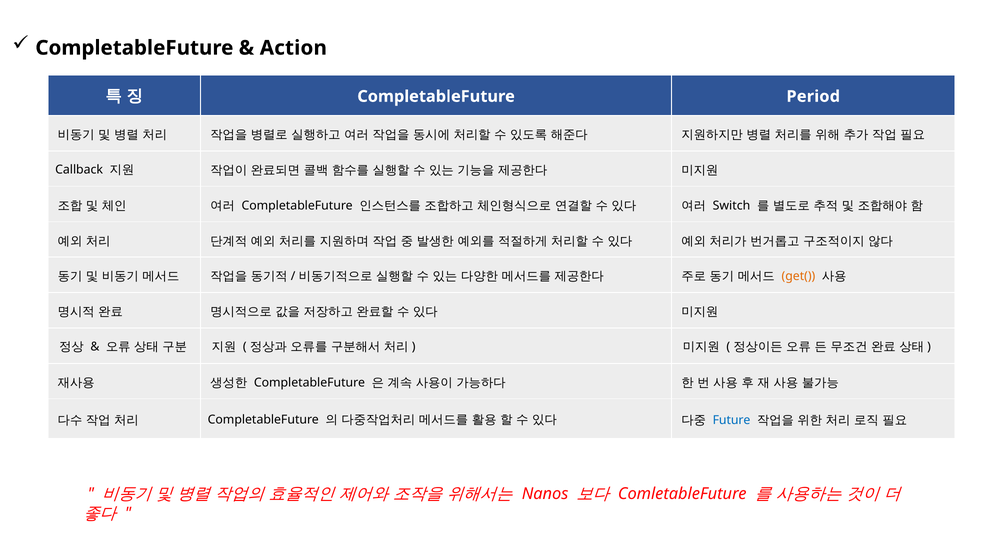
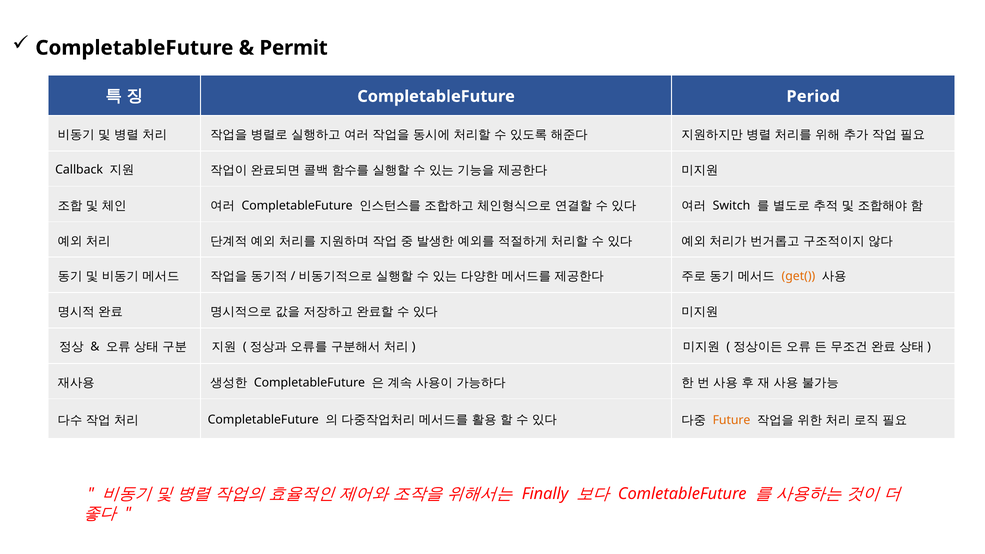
Action: Action -> Permit
Future colour: blue -> orange
Nanos: Nanos -> Finally
